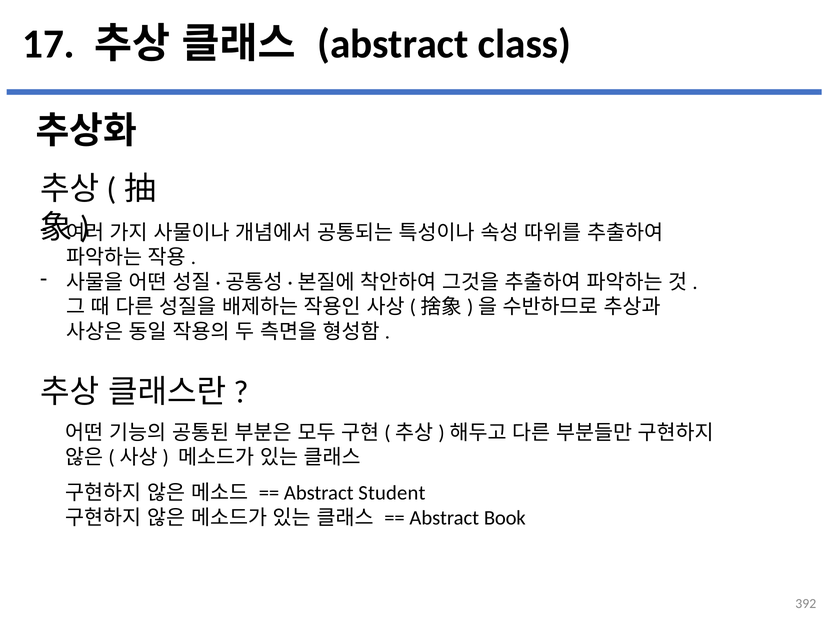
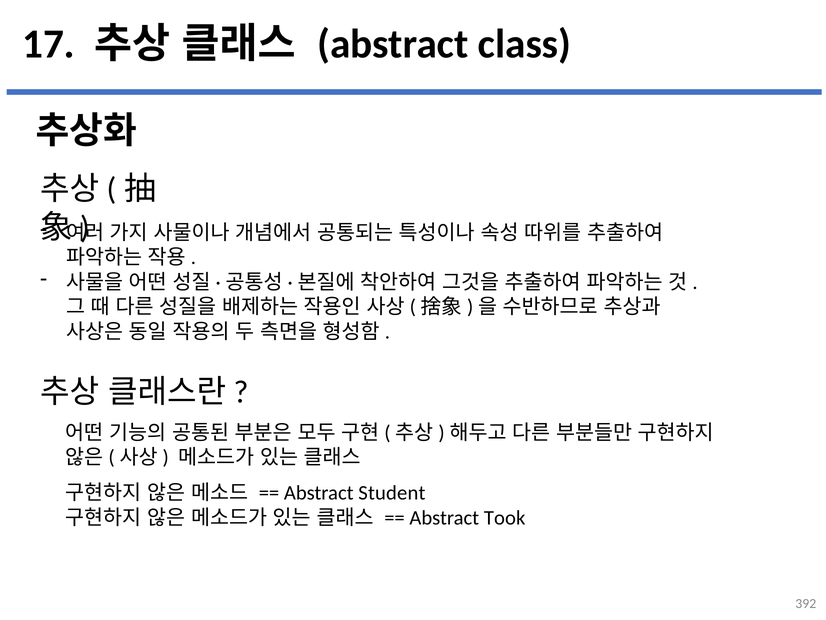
Book: Book -> Took
